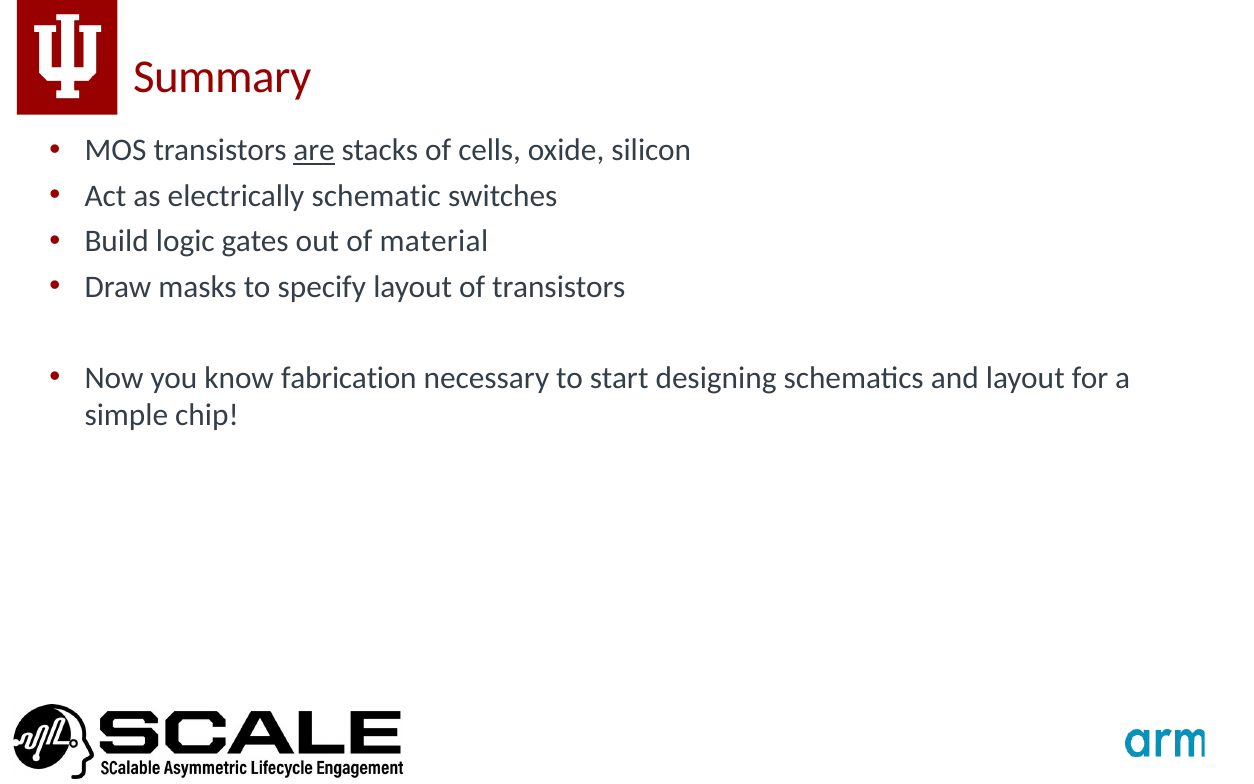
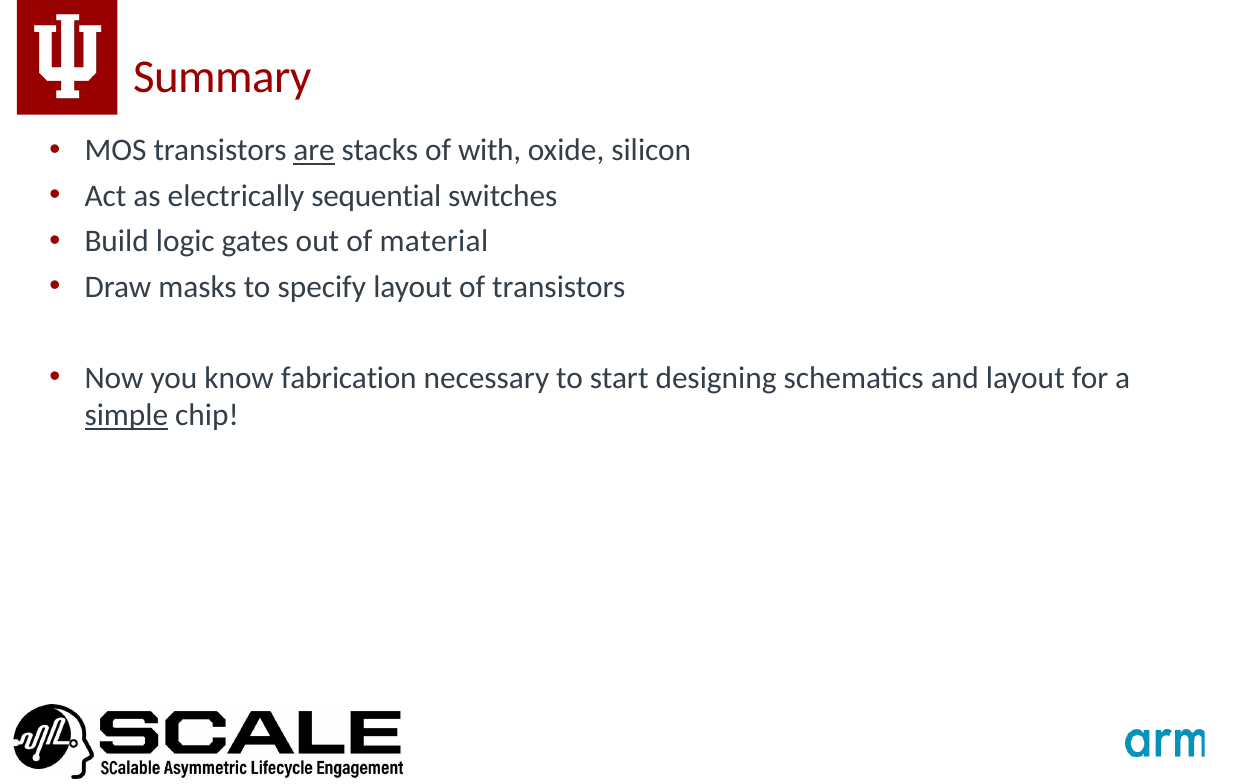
cells: cells -> with
schematic: schematic -> sequential
simple underline: none -> present
